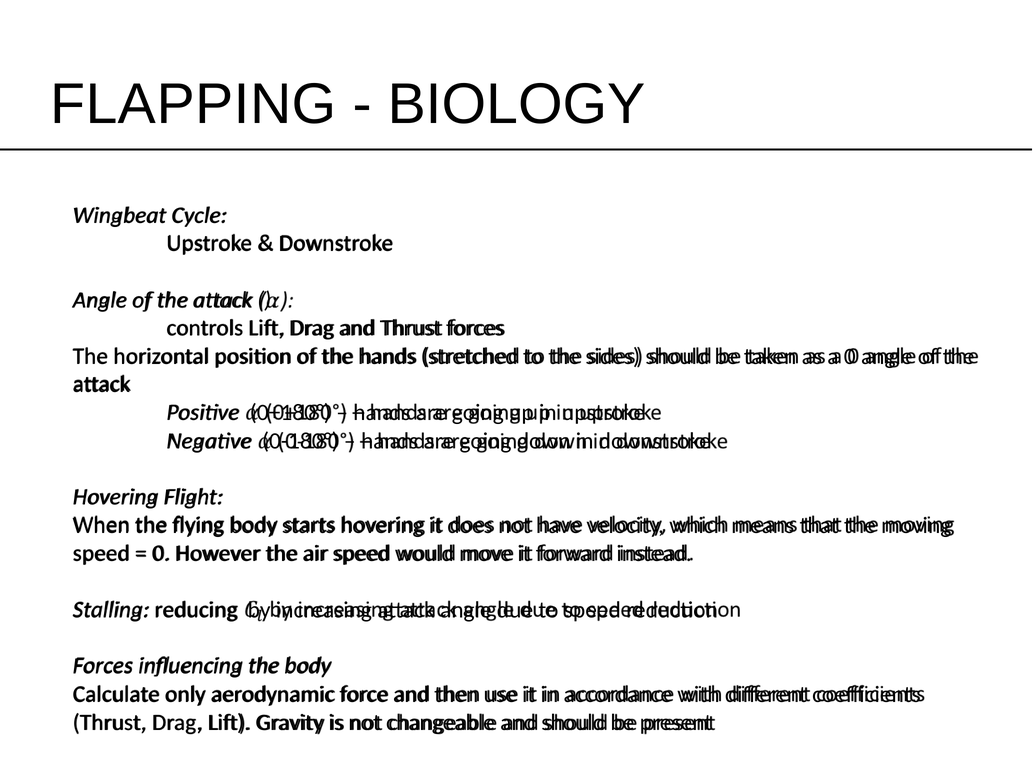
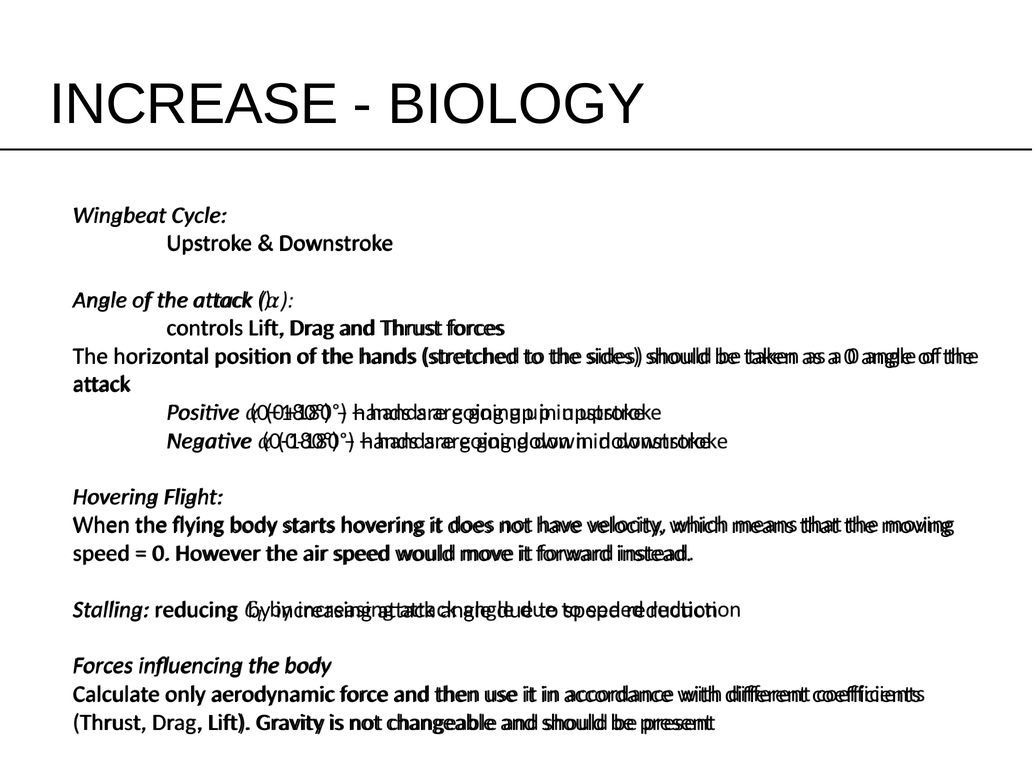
FLAPPING: FLAPPING -> INCREASE
